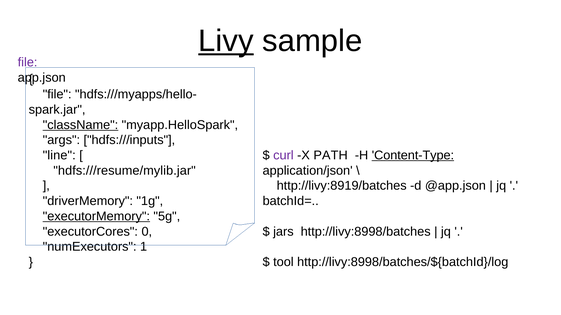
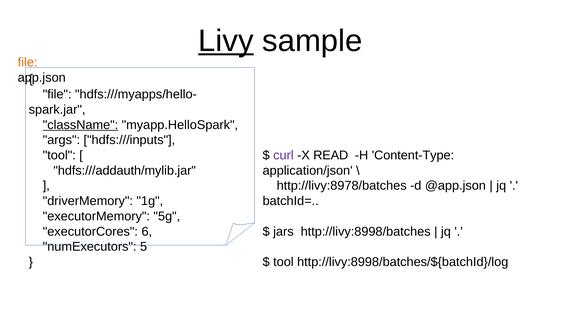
file at (28, 63) colour: purple -> orange
line at (59, 156): line -> tool
PATH: PATH -> READ
Content-Type underline: present -> none
hdfs:///resume/mylib.jar: hdfs:///resume/mylib.jar -> hdfs:///addauth/mylib.jar
http://livy:8919/batches: http://livy:8919/batches -> http://livy:8978/batches
executorMemory underline: present -> none
0: 0 -> 6
1: 1 -> 5
